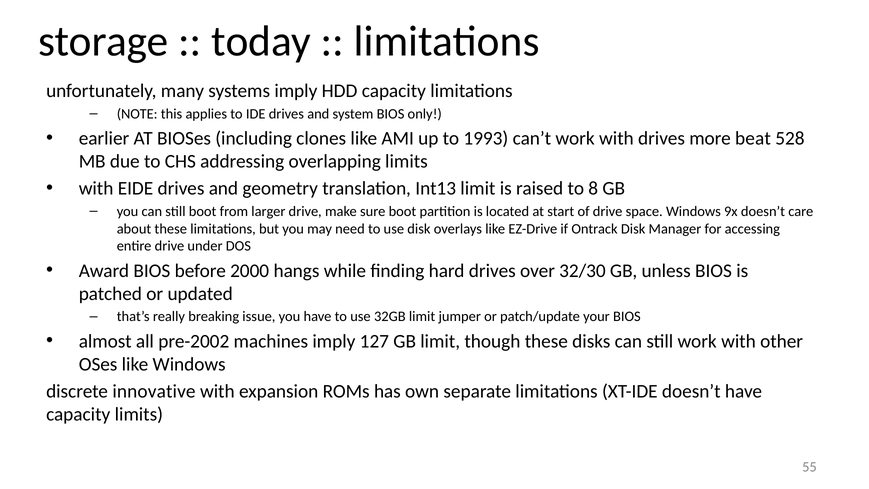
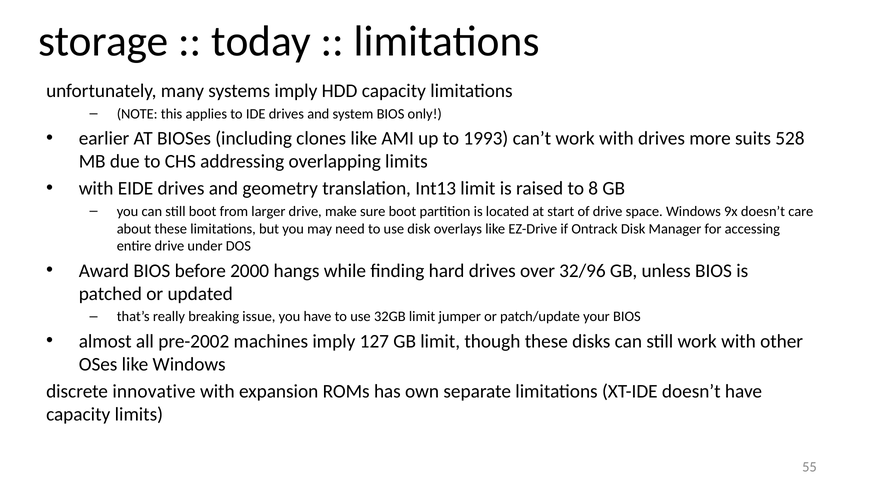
beat: beat -> suits
32/30: 32/30 -> 32/96
